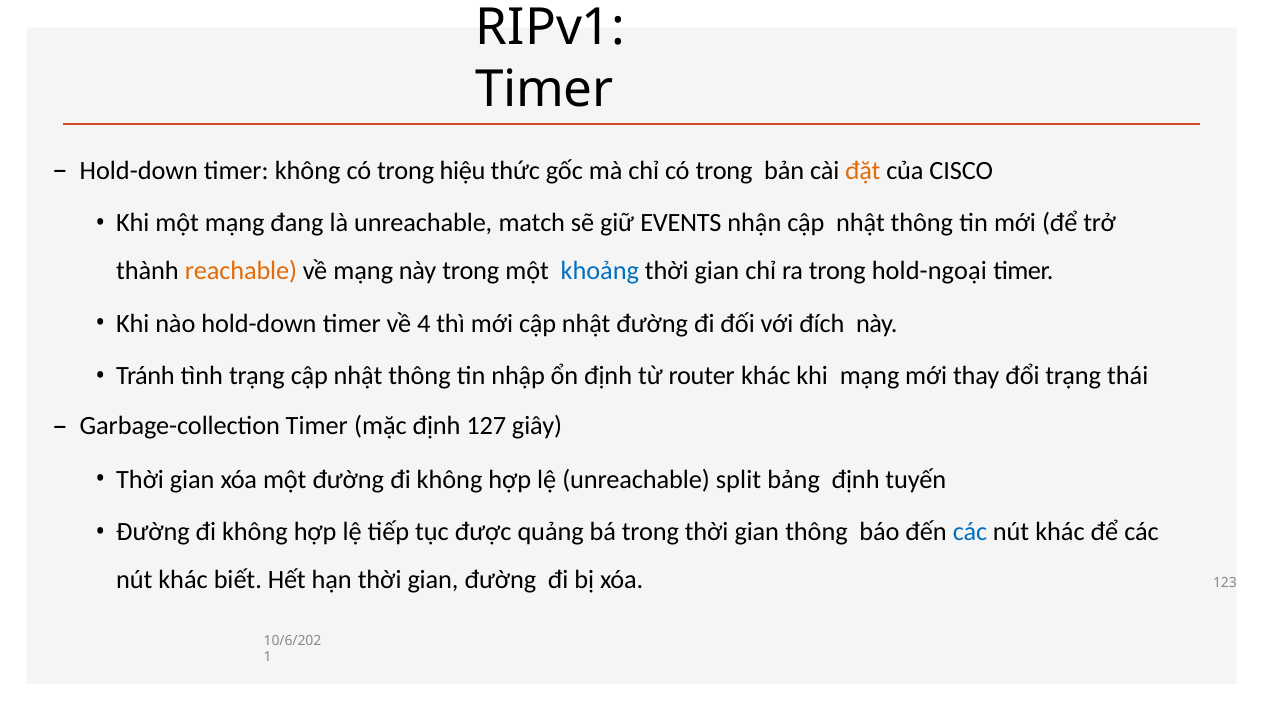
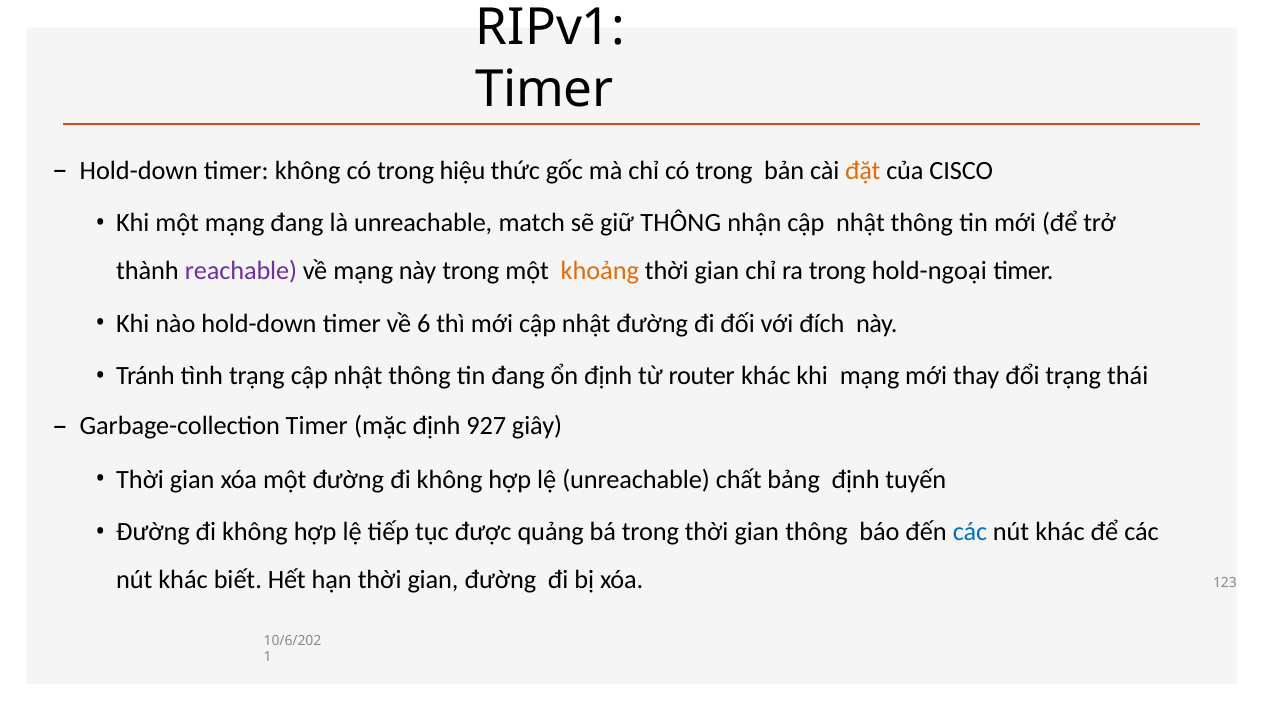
giữ EVENTS: EVENTS -> THÔNG
reachable colour: orange -> purple
khoảng colour: blue -> orange
4: 4 -> 6
tin nhập: nhập -> đang
127: 127 -> 927
split: split -> chất
